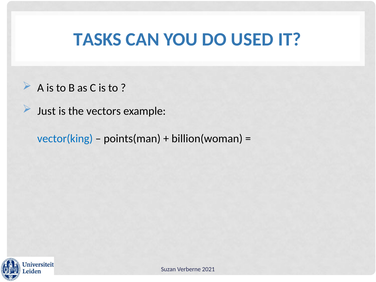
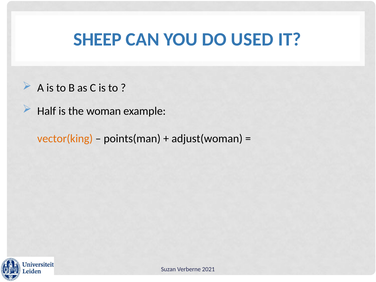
TASKS: TASKS -> SHEEP
Just: Just -> Half
vectors: vectors -> woman
vector(king colour: blue -> orange
billion(woman: billion(woman -> adjust(woman
